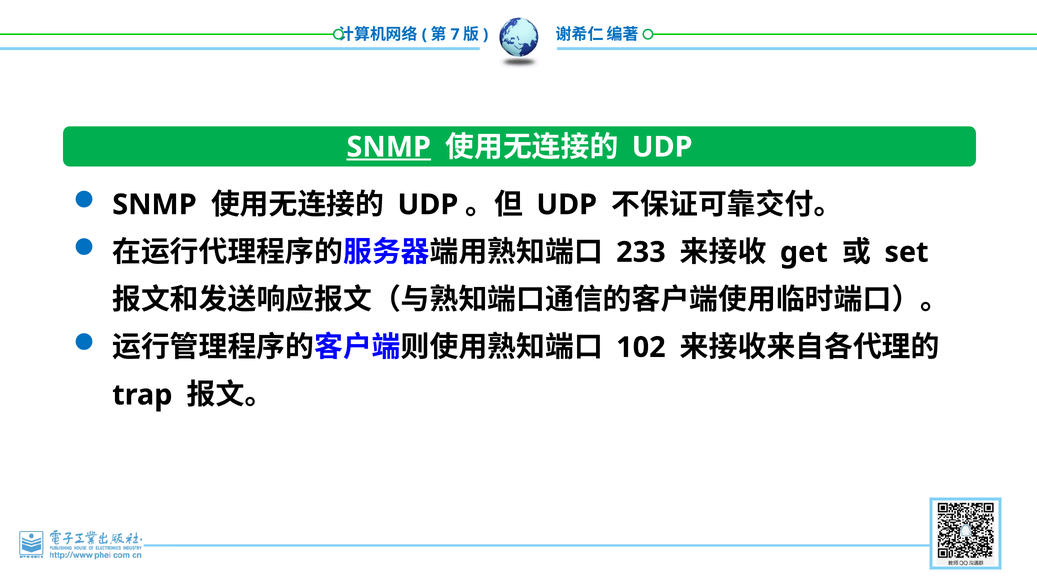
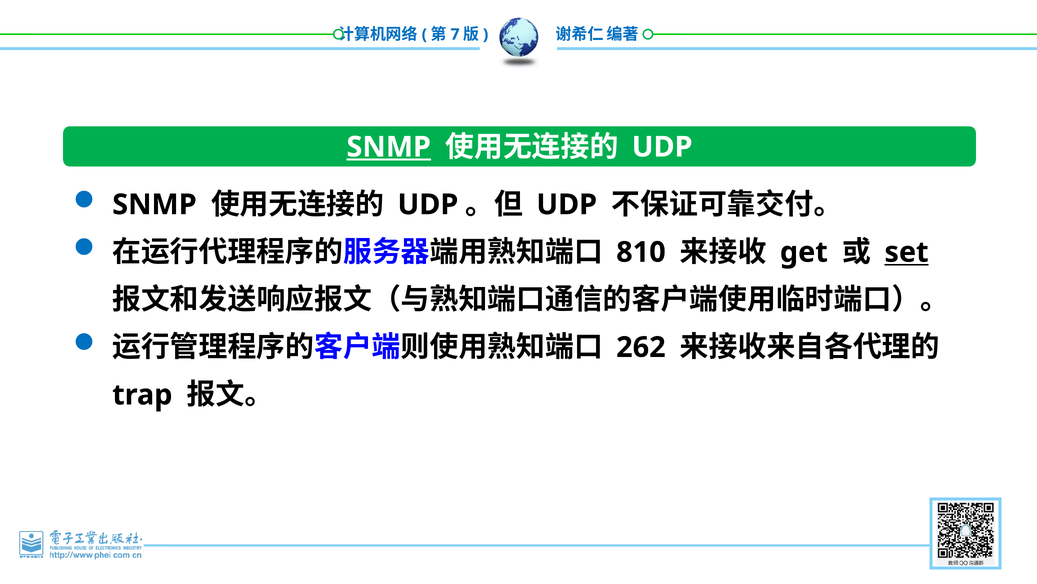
233: 233 -> 810
set underline: none -> present
102: 102 -> 262
